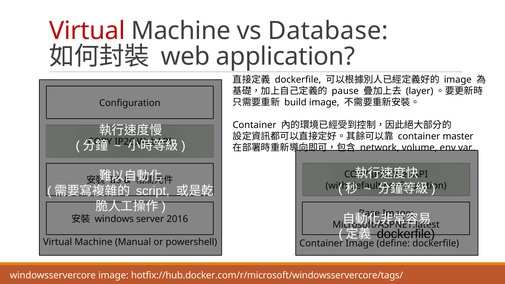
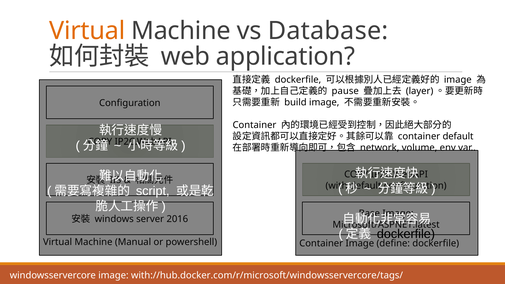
Virtual at (87, 31) colour: red -> orange
container master: master -> default
hotfix://hub.docker.com/r/microsoft/windowsservercore/tags/: hotfix://hub.docker.com/r/microsoft/windowsservercore/tags/ -> with://hub.docker.com/r/microsoft/windowsservercore/tags/
